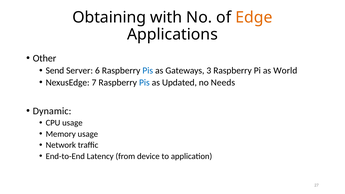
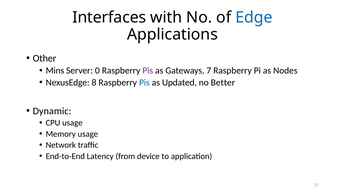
Obtaining: Obtaining -> Interfaces
Edge colour: orange -> blue
Send: Send -> Mins
6: 6 -> 0
Pis at (148, 71) colour: blue -> purple
3: 3 -> 7
World: World -> Nodes
7: 7 -> 8
Needs: Needs -> Better
